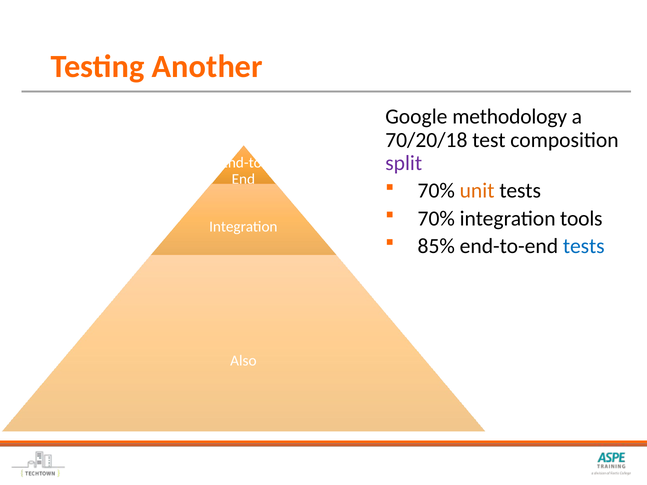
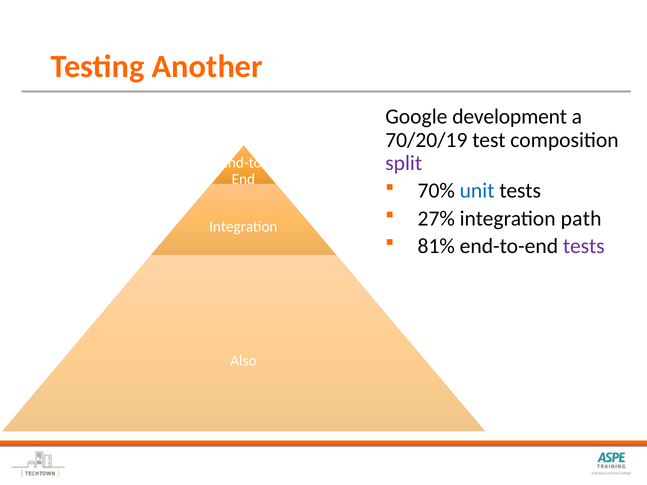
methodology: methodology -> development
70/20/18: 70/20/18 -> 70/20/19
unit colour: orange -> blue
70% at (436, 219): 70% -> 27%
tools: tools -> path
85%: 85% -> 81%
tests at (584, 246) colour: blue -> purple
